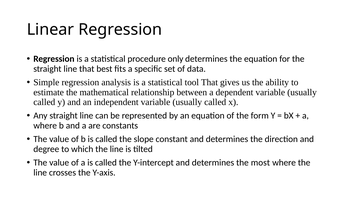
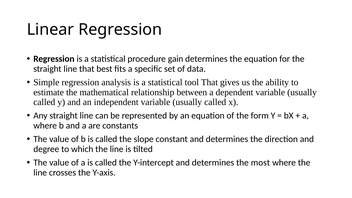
only: only -> gain
